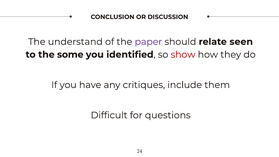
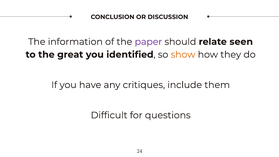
understand: understand -> information
some: some -> great
show colour: red -> orange
